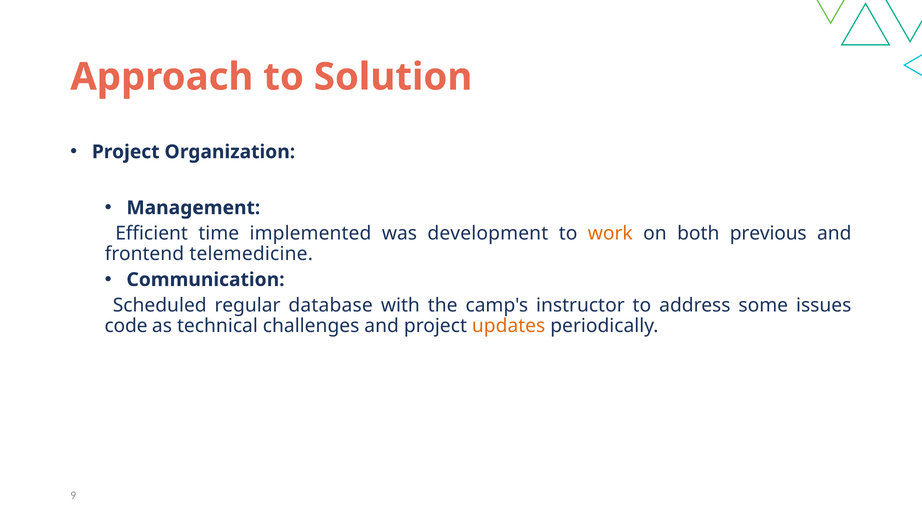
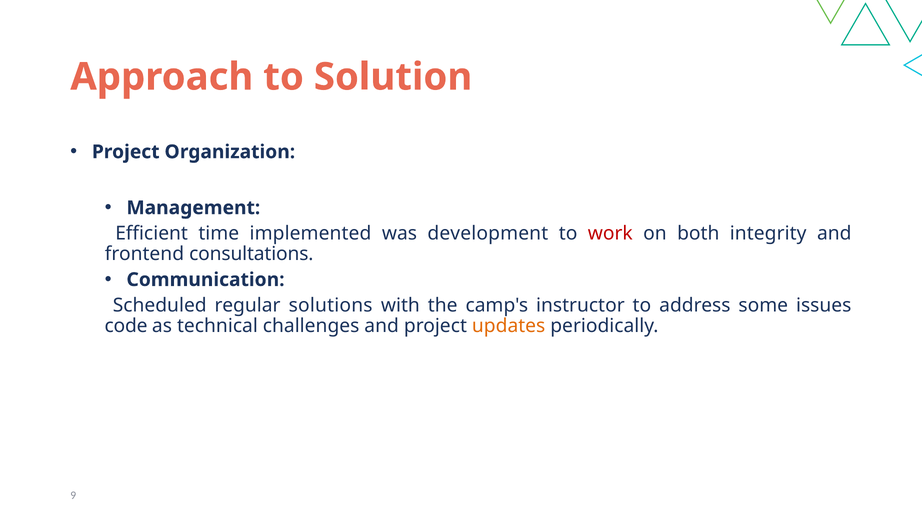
work colour: orange -> red
previous: previous -> integrity
telemedicine: telemedicine -> consultations
database: database -> solutions
